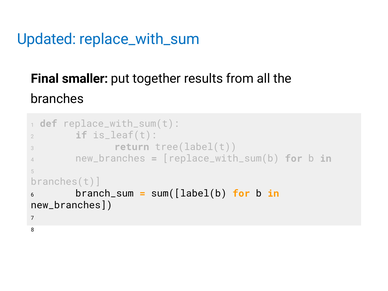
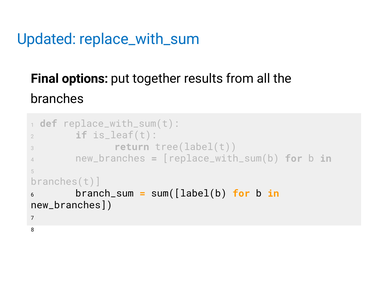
smaller: smaller -> options
